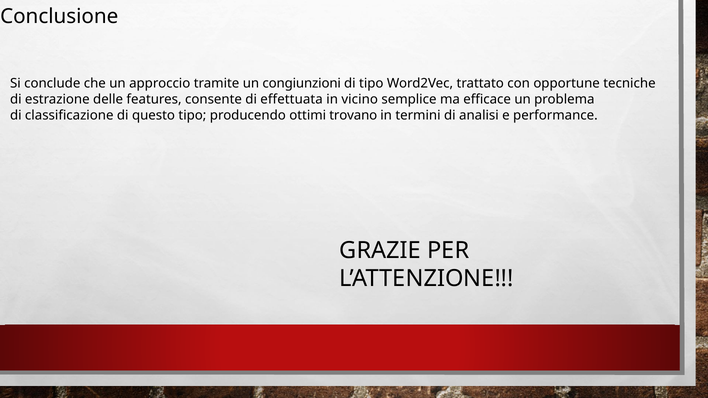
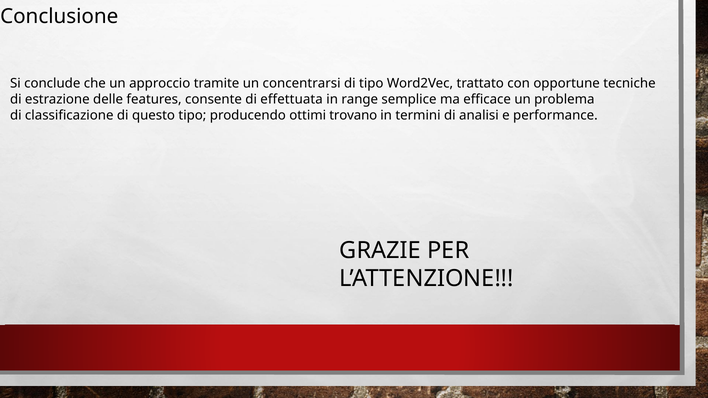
congiunzioni: congiunzioni -> concentrarsi
vicino: vicino -> range
